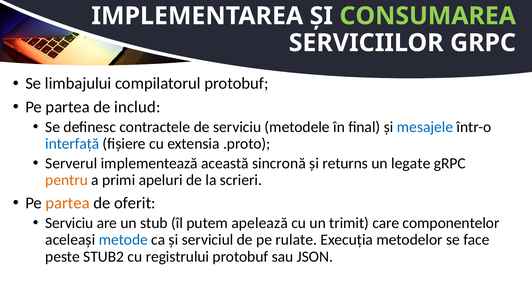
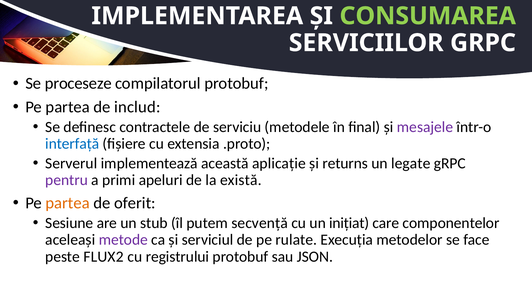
limbajului: limbajului -> proceseze
mesajele colour: blue -> purple
sincronă: sincronă -> aplicație
pentru colour: orange -> purple
scrieri: scrieri -> există
Serviciu at (69, 223): Serviciu -> Sesiune
apelează: apelează -> secvență
trimit: trimit -> inițiat
metode colour: blue -> purple
STUB2: STUB2 -> FLUX2
